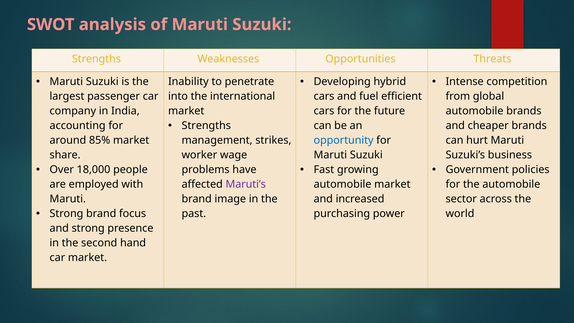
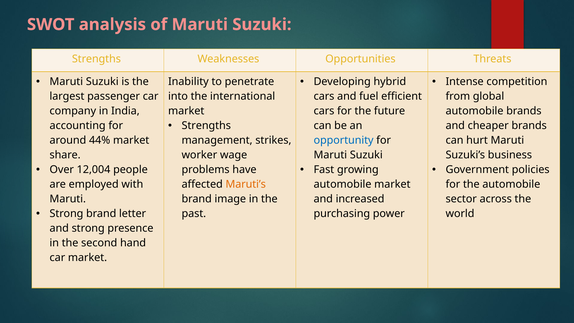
85%: 85% -> 44%
18,000: 18,000 -> 12,004
Maruti’s colour: purple -> orange
focus: focus -> letter
